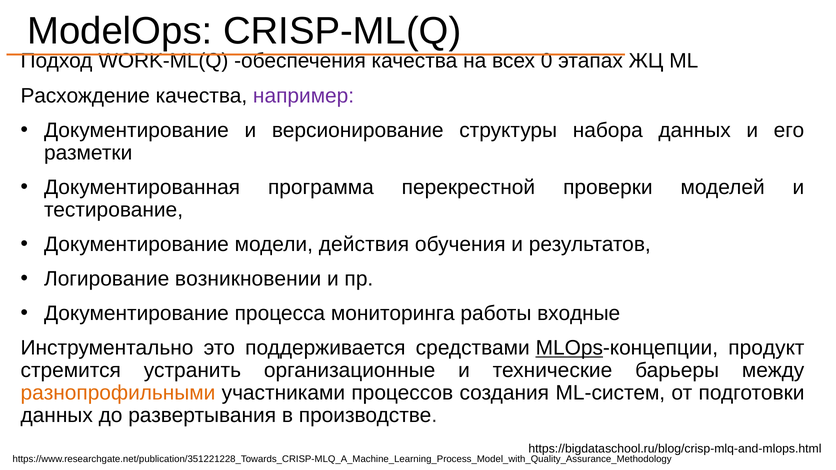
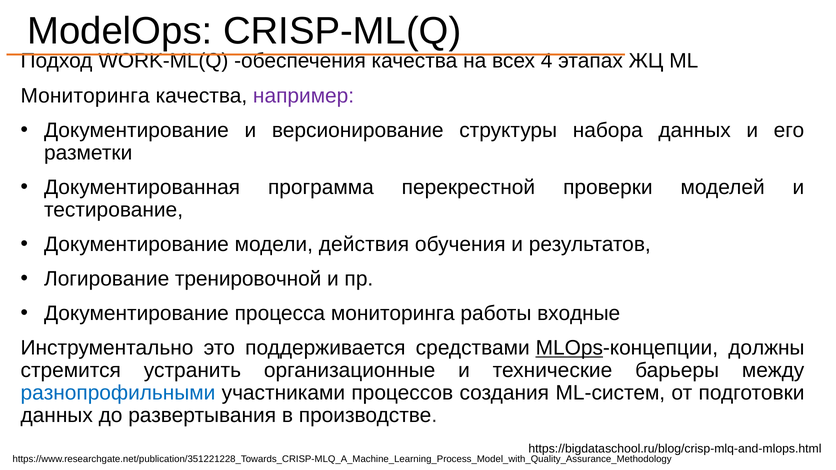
0: 0 -> 4
Расхождение at (85, 96): Расхождение -> Мониторинга
возникновении: возникновении -> тренировочной
продукт: продукт -> должны
разнопрофильными colour: orange -> blue
